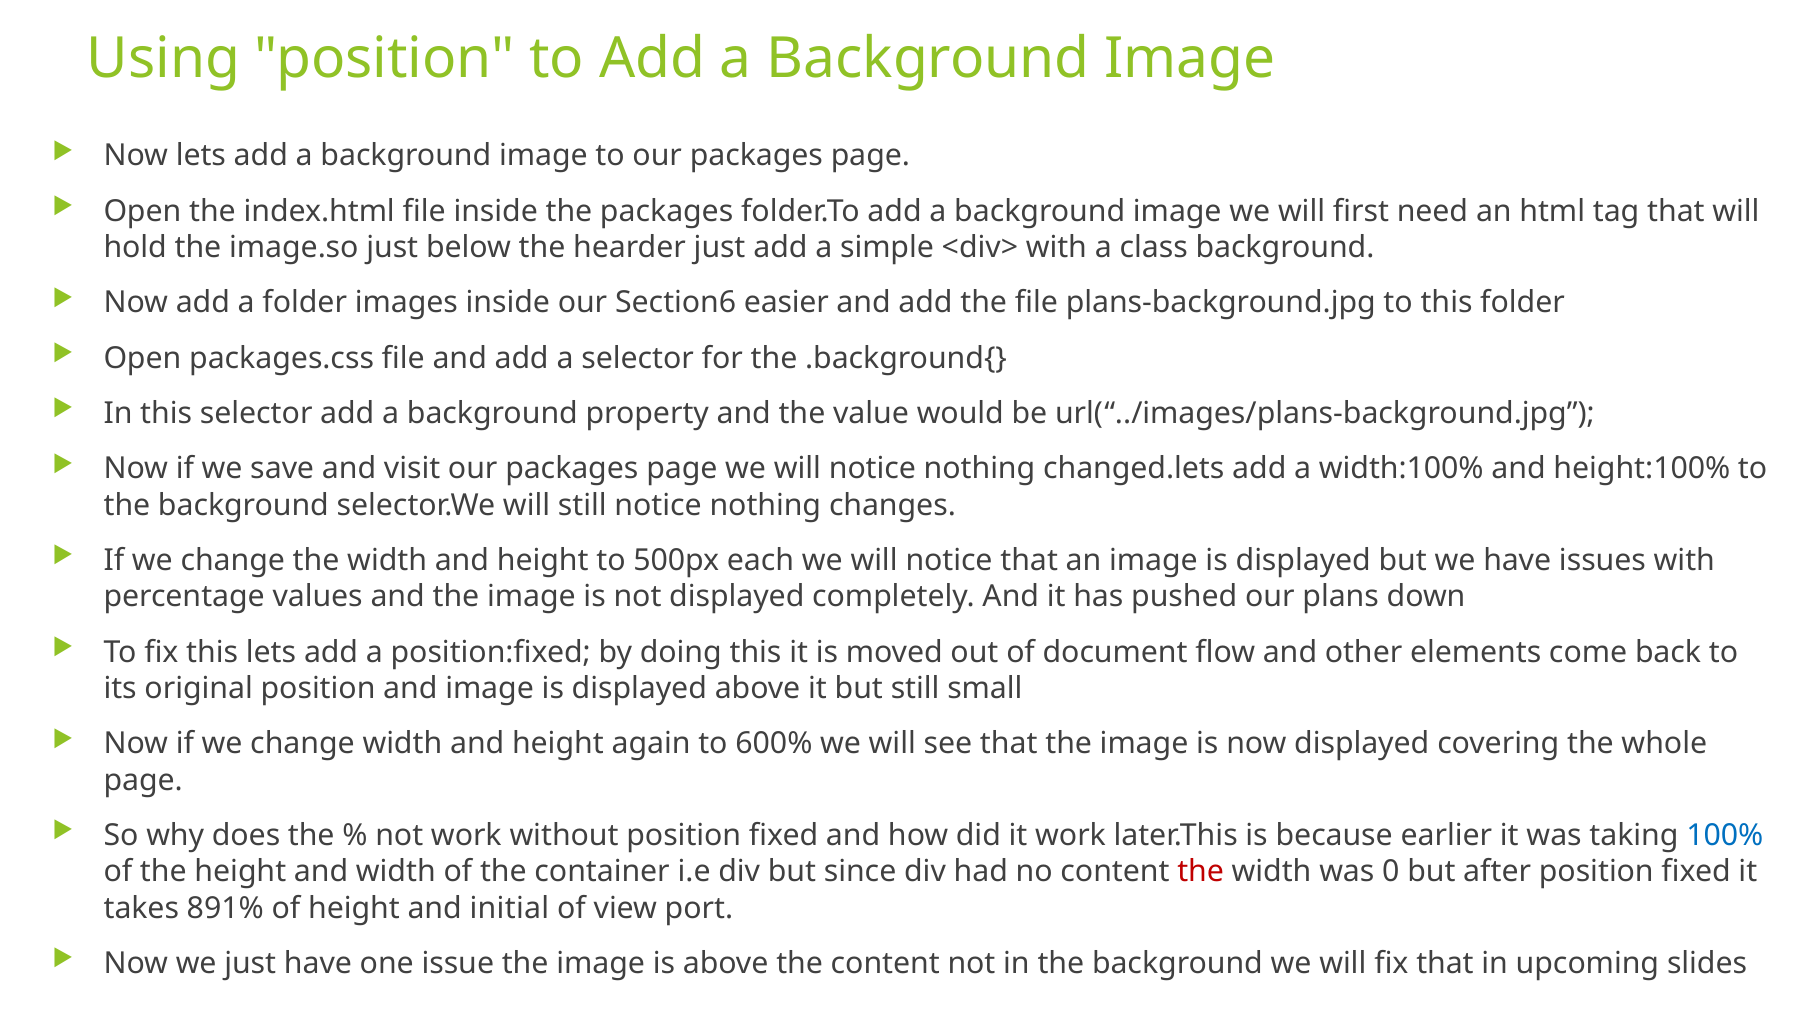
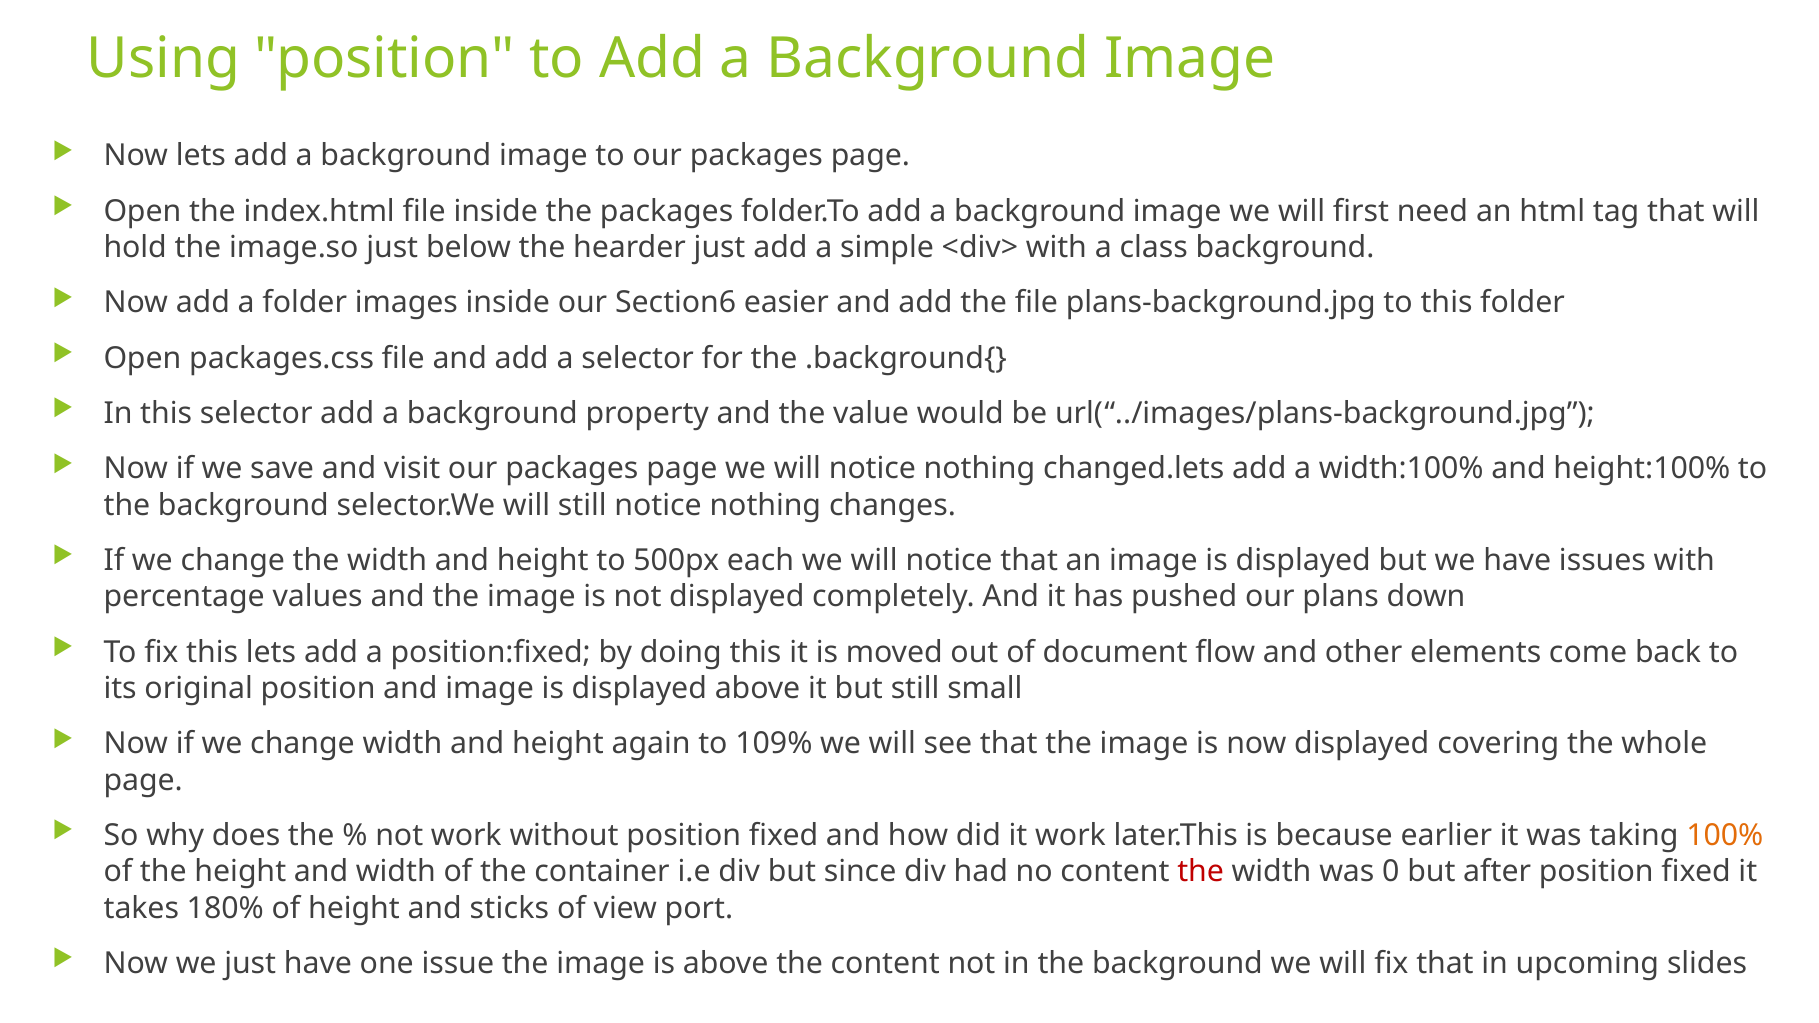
600%: 600% -> 109%
100% colour: blue -> orange
891%: 891% -> 180%
initial: initial -> sticks
